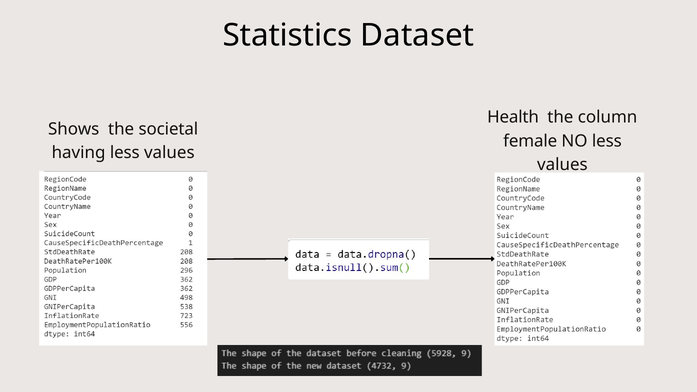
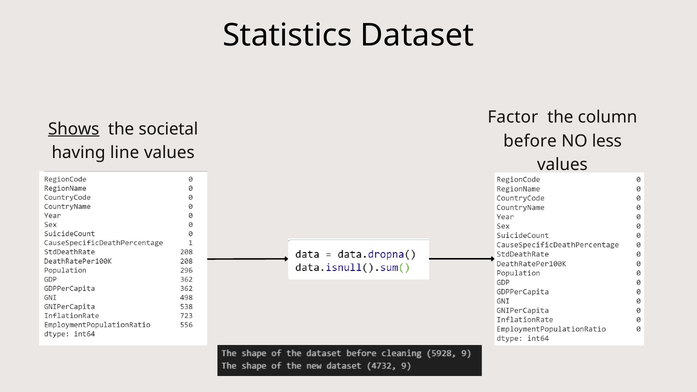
Health: Health -> Factor
Shows underline: none -> present
female: female -> before
having less: less -> line
